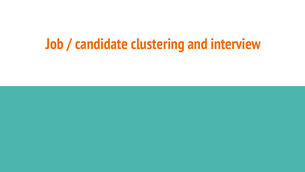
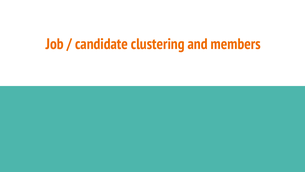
interview: interview -> members
